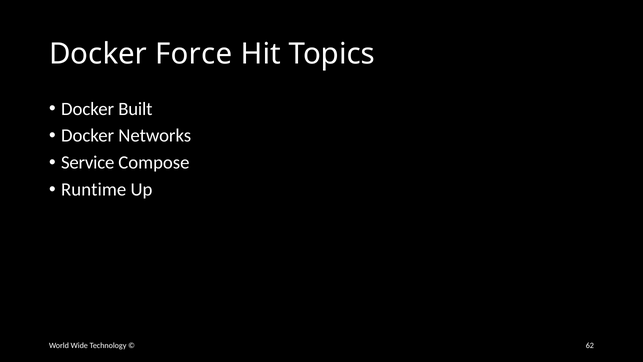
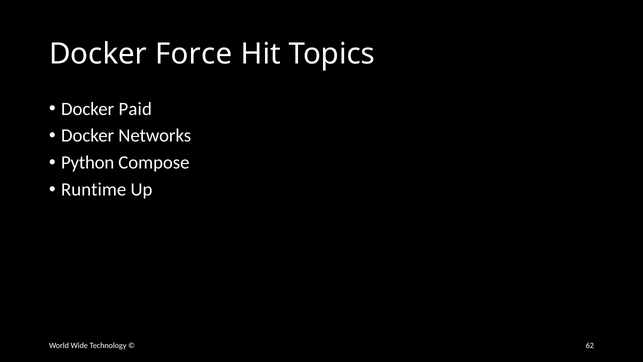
Built: Built -> Paid
Service: Service -> Python
